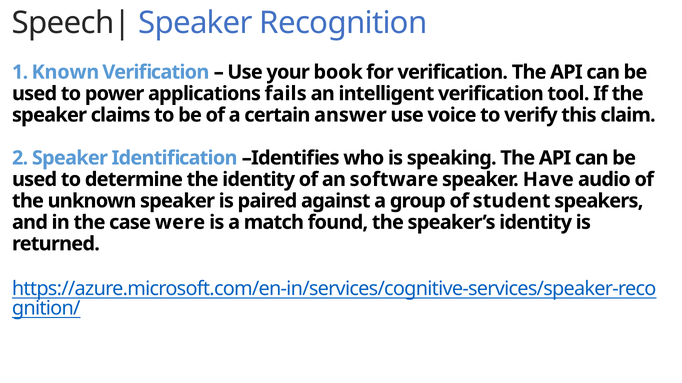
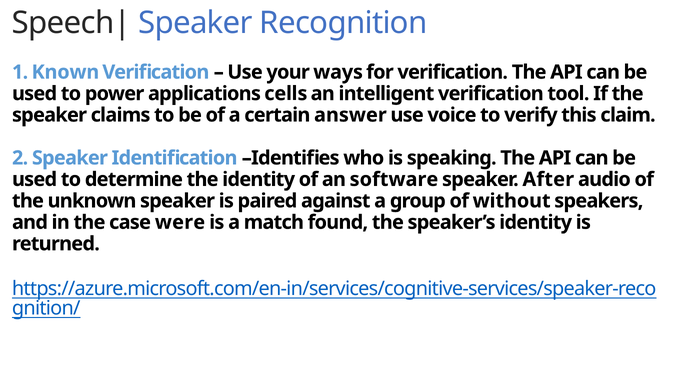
book: book -> ways
fails: fails -> cells
Have: Have -> After
student: student -> without
